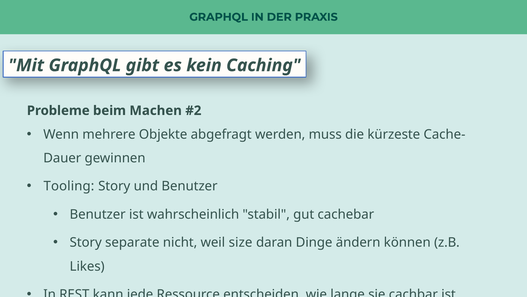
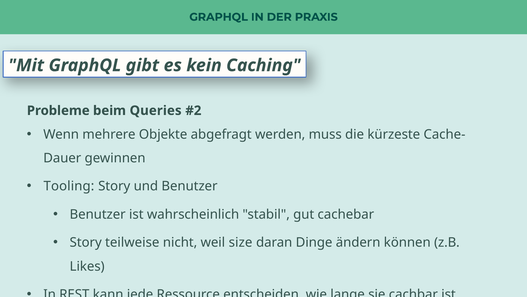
Machen: Machen -> Queries
separate: separate -> teilweise
